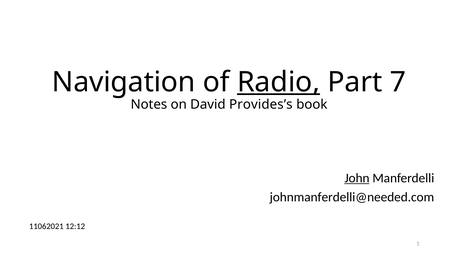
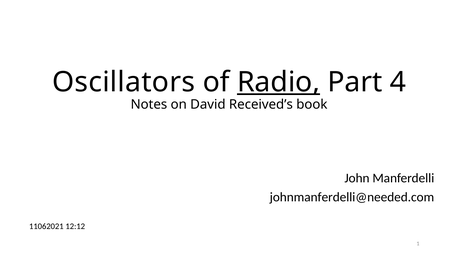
Navigation: Navigation -> Oscillators
7: 7 -> 4
Provides’s: Provides’s -> Received’s
John underline: present -> none
